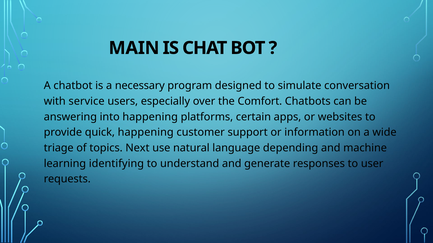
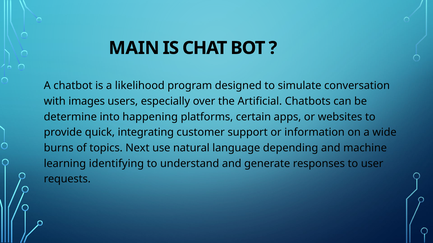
necessary: necessary -> likelihood
service: service -> images
Comfort: Comfort -> Artificial
answering: answering -> determine
quick happening: happening -> integrating
triage: triage -> burns
